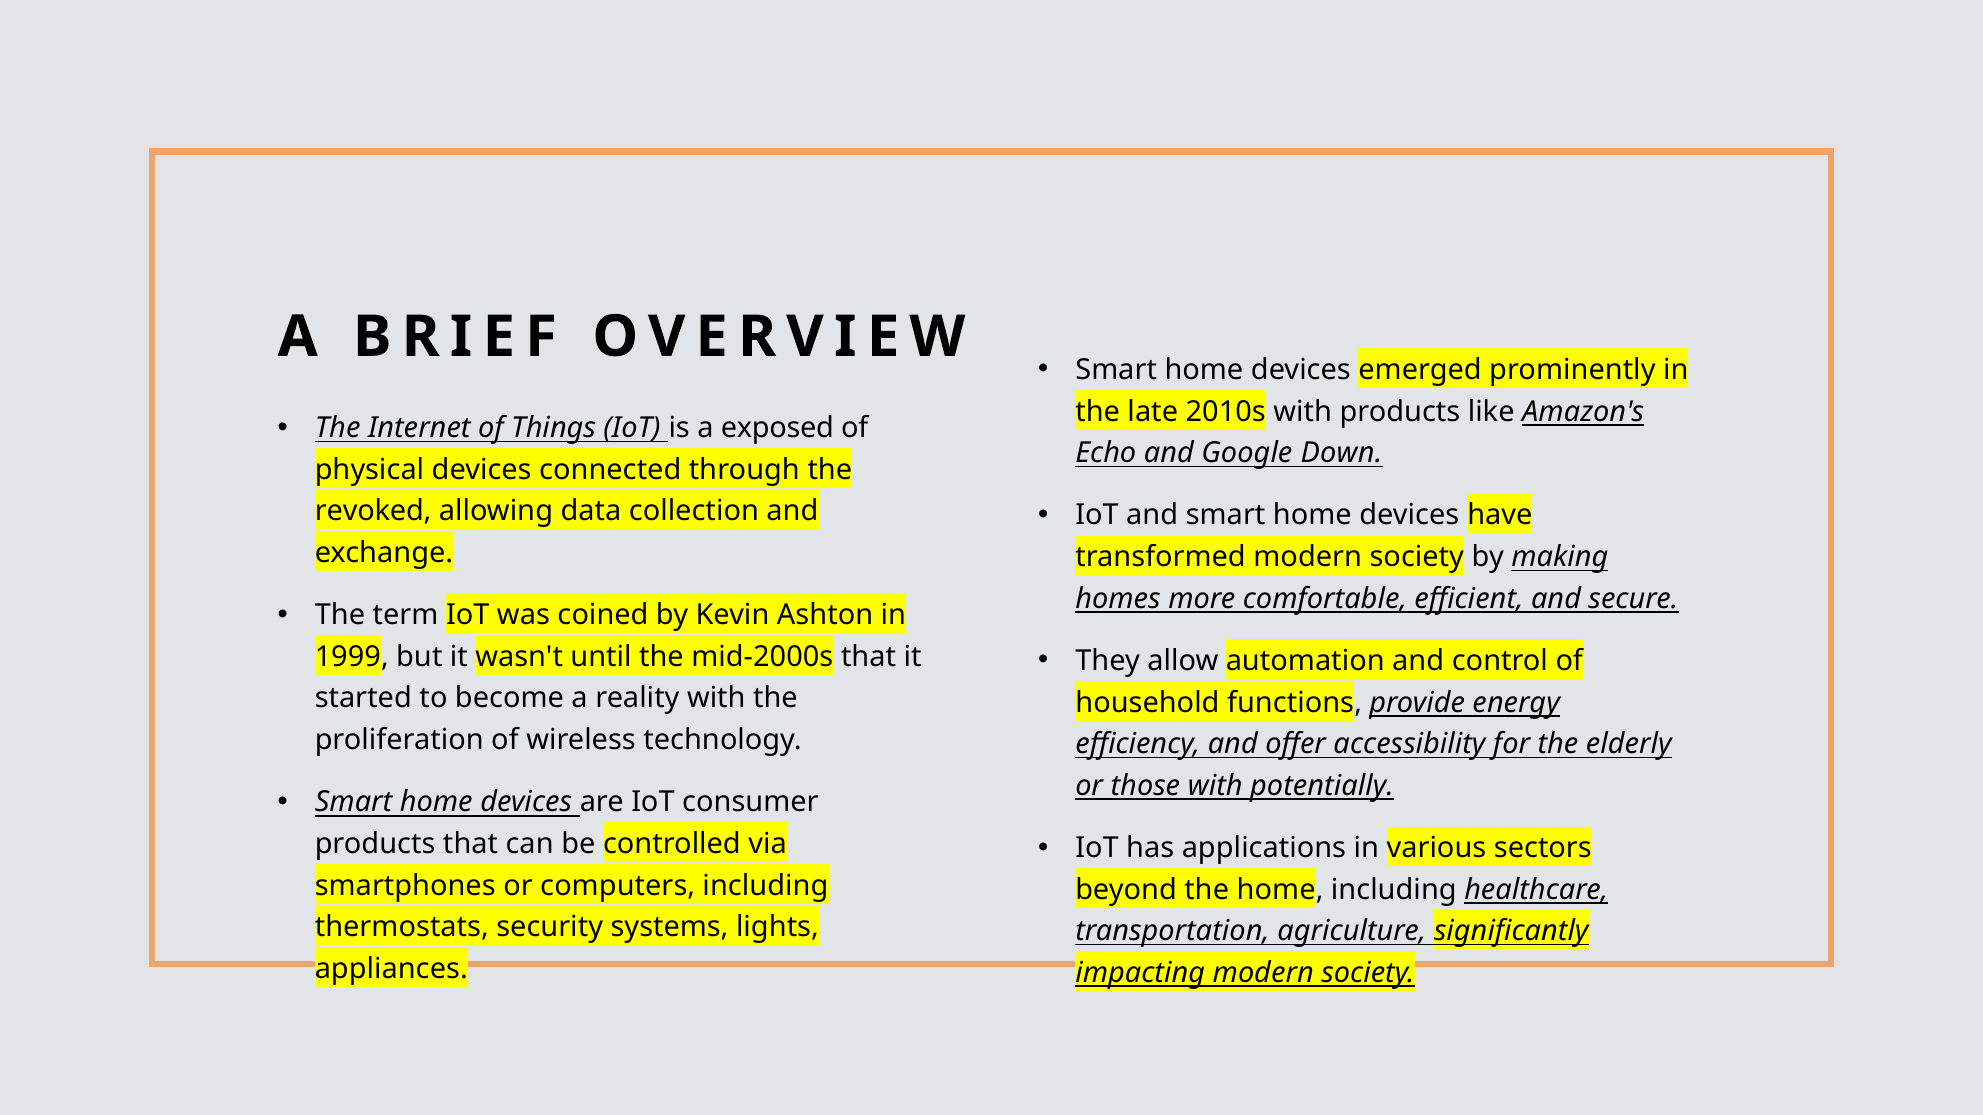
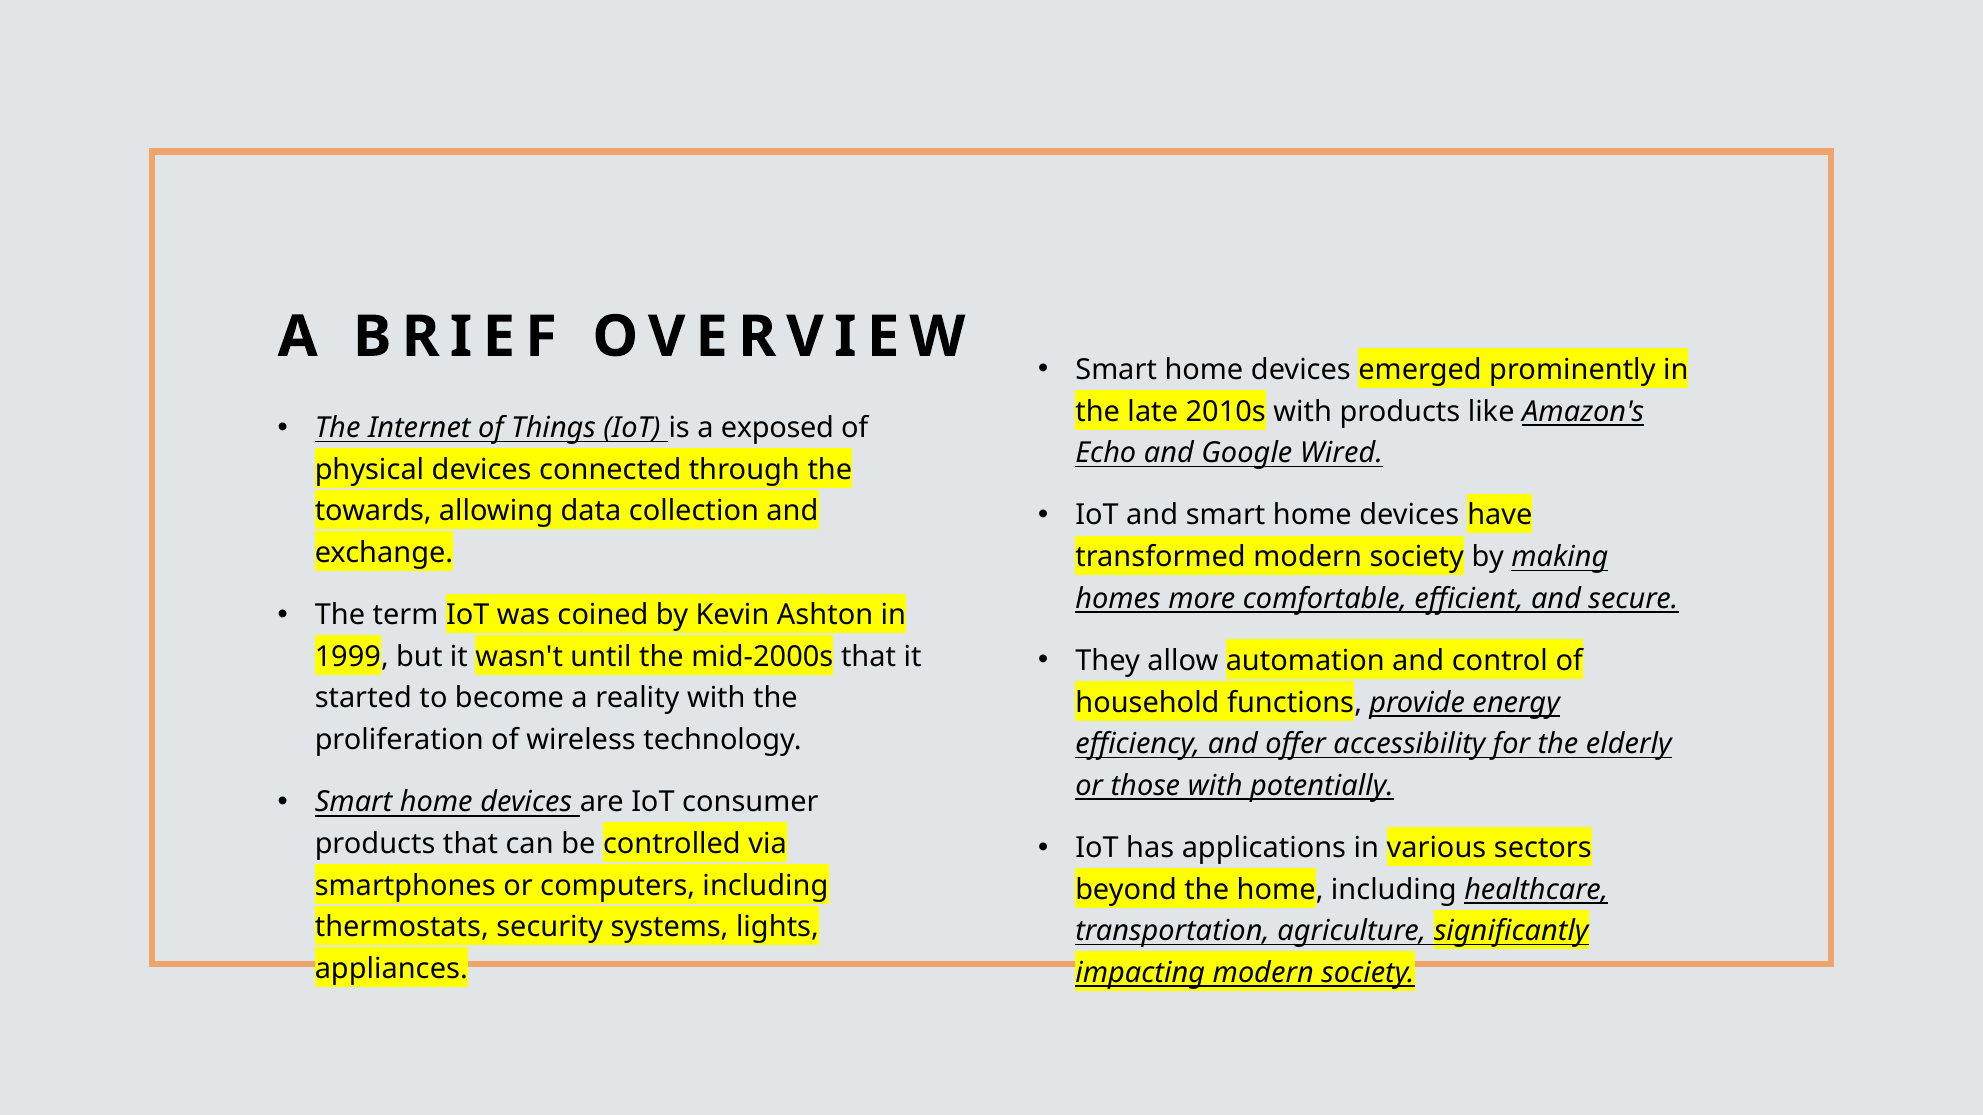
Down: Down -> Wired
revoked: revoked -> towards
